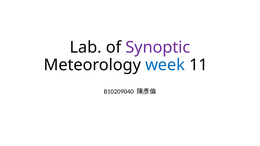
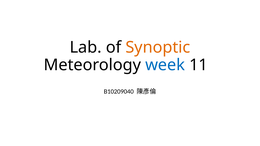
Synoptic colour: purple -> orange
